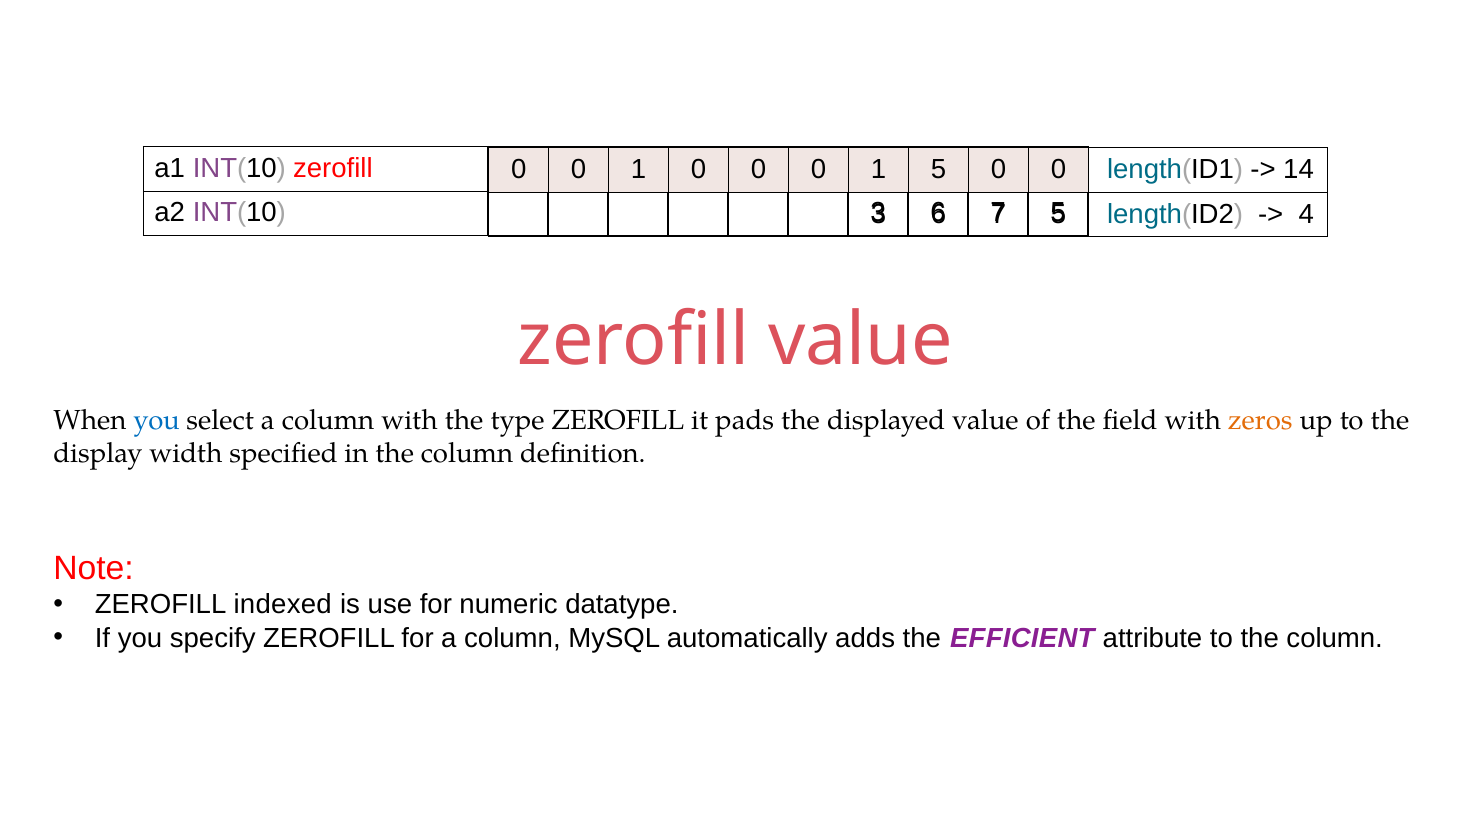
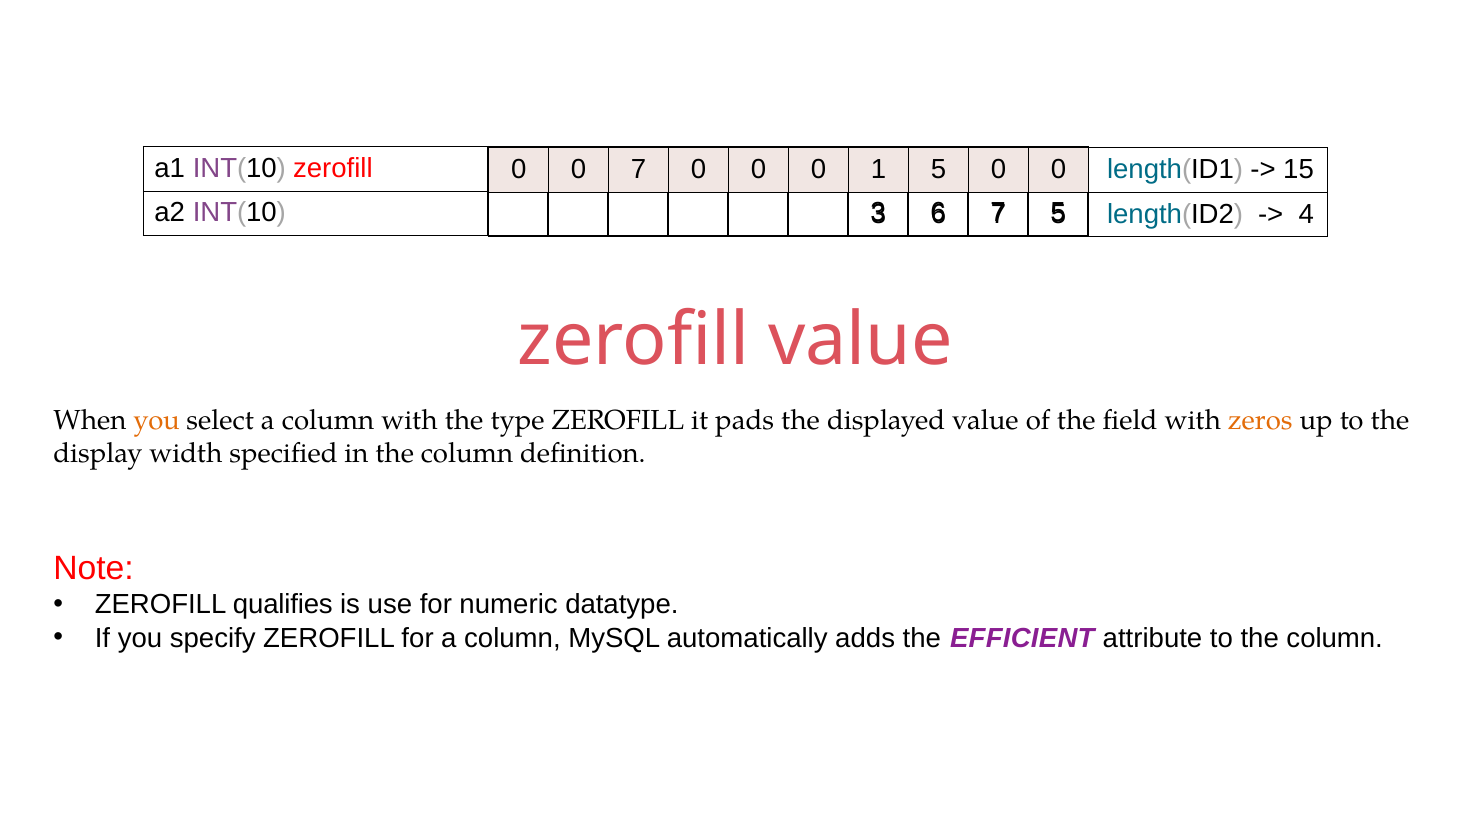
1 at (639, 169): 1 -> 7
14: 14 -> 15
you at (157, 420) colour: blue -> orange
indexed: indexed -> qualifies
